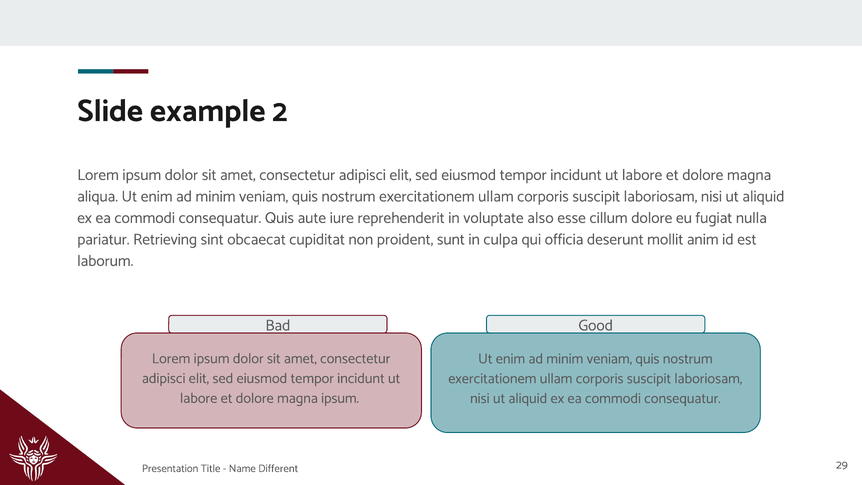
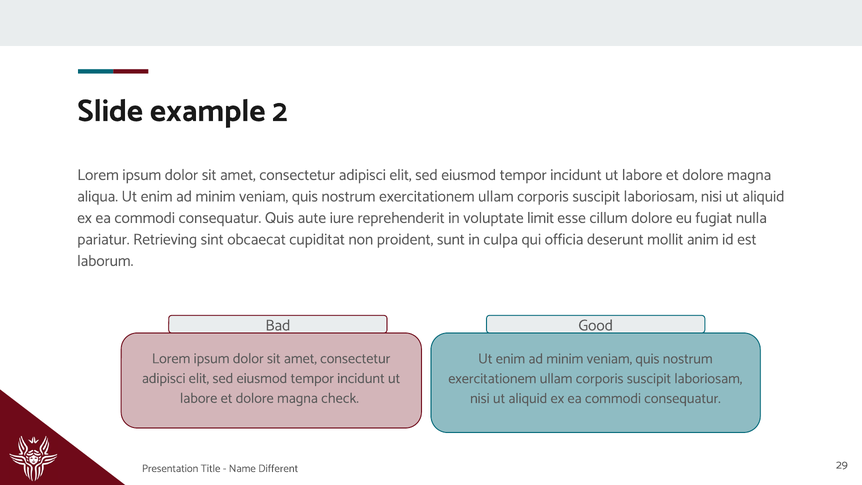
also: also -> limit
magna ipsum: ipsum -> check
